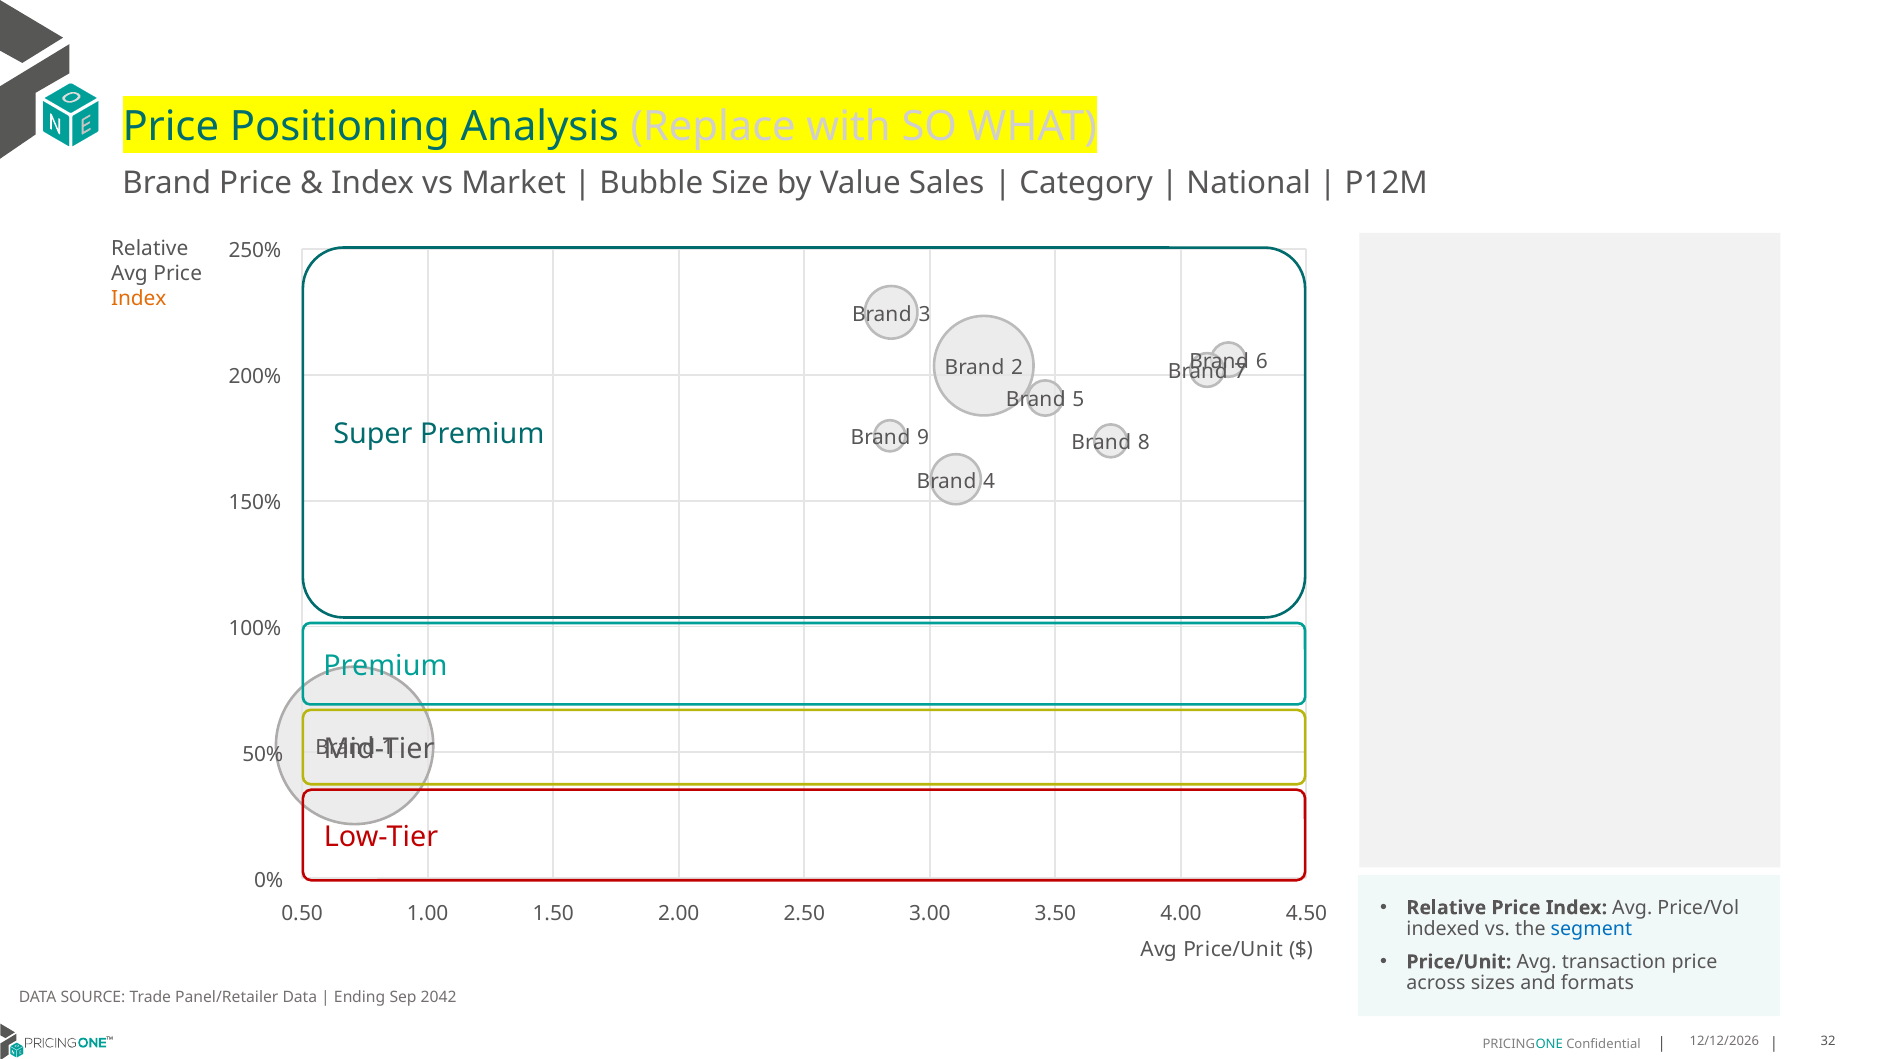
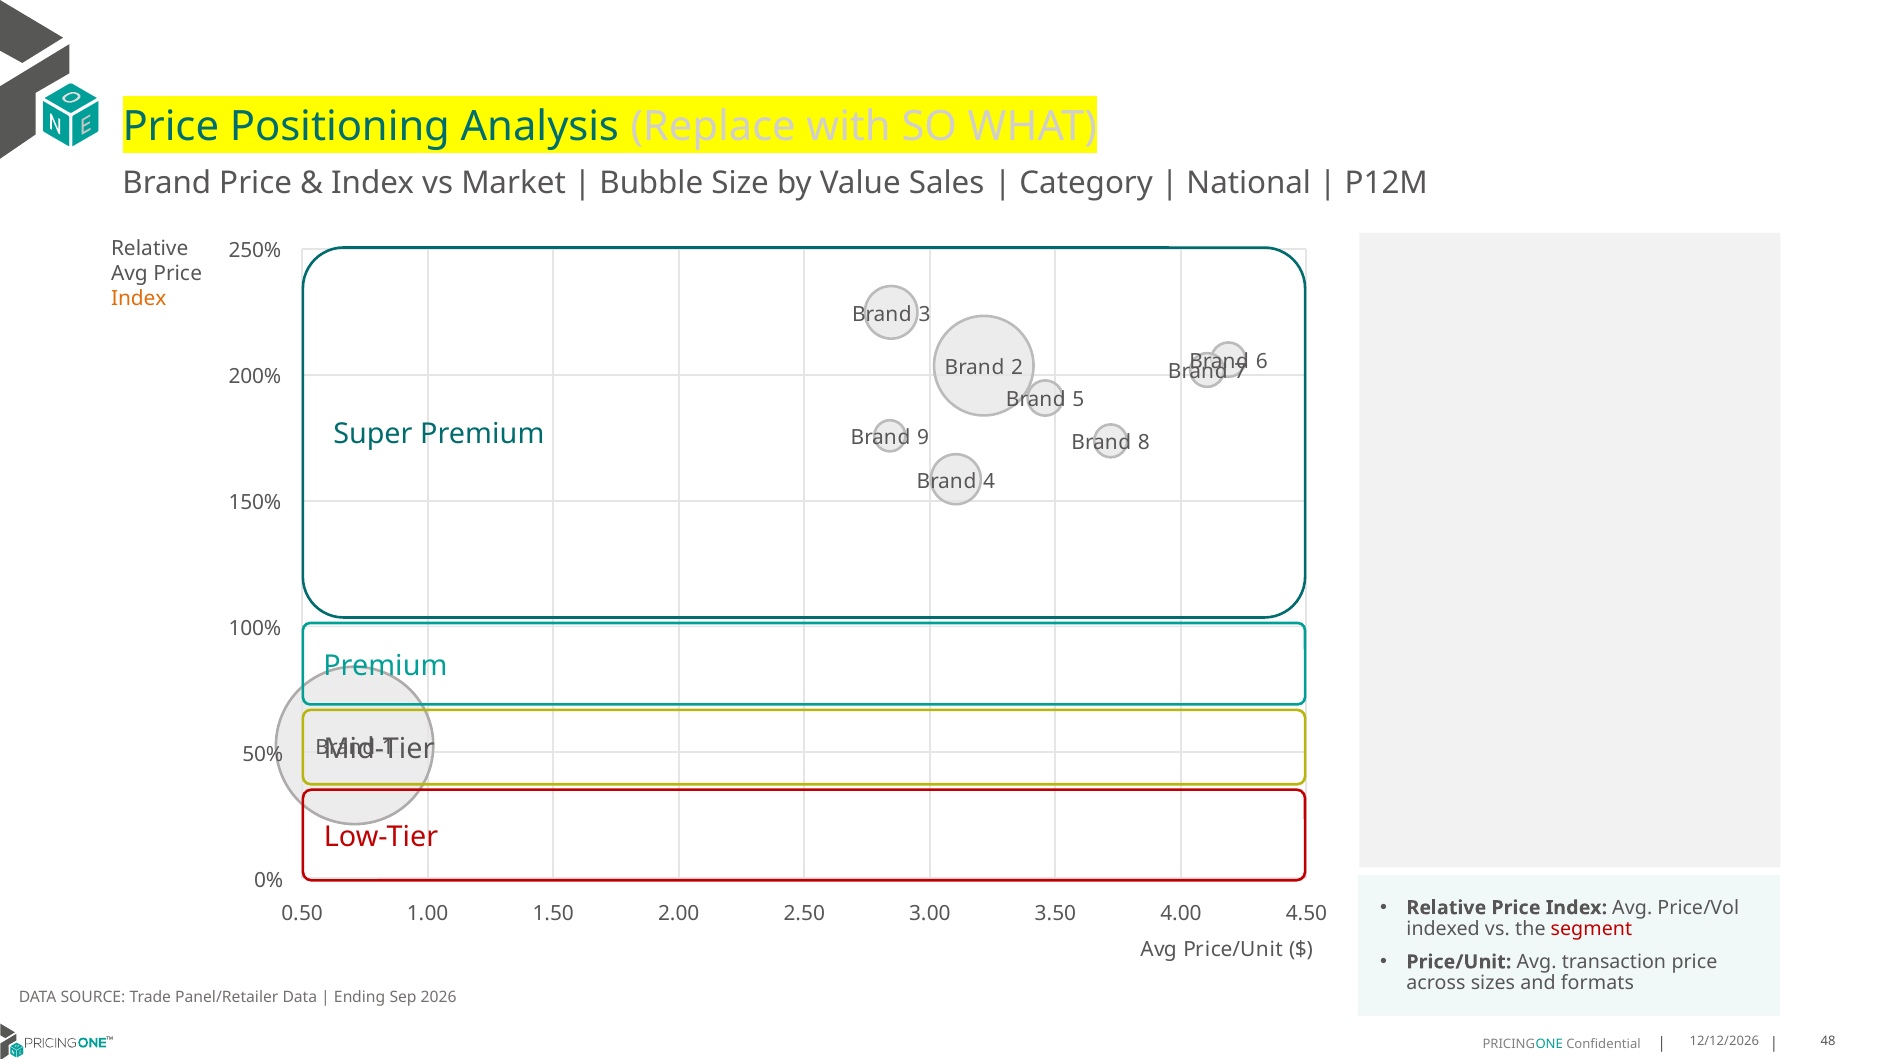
segment colour: blue -> red
2042: 2042 -> 2026
32: 32 -> 48
